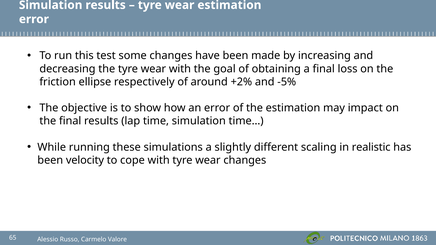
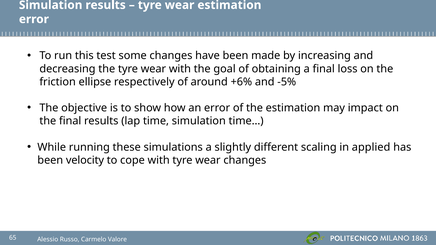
+2%: +2% -> +6%
realistic: realistic -> applied
